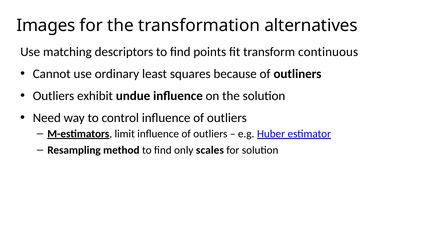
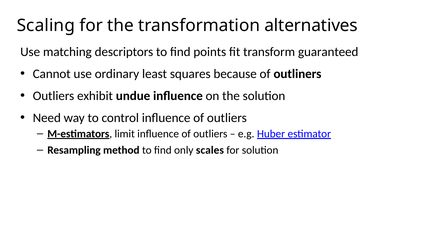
Images: Images -> Scaling
continuous: continuous -> guaranteed
